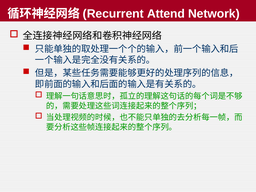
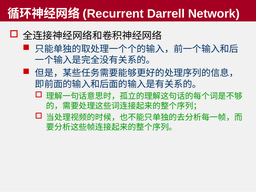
Attend: Attend -> Darrell
